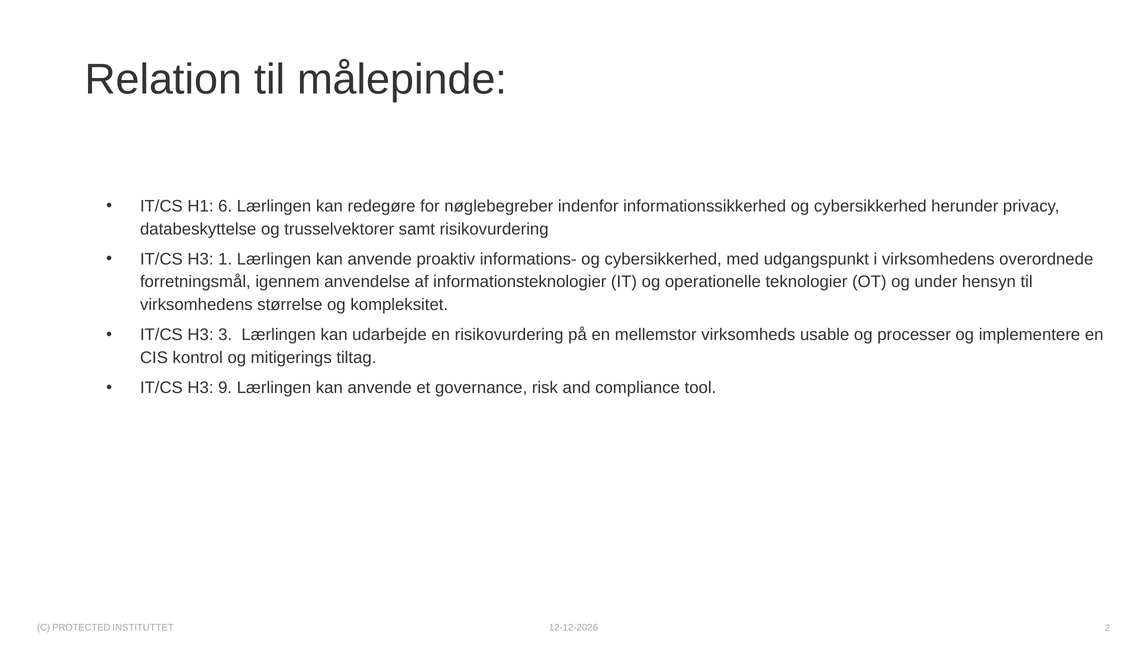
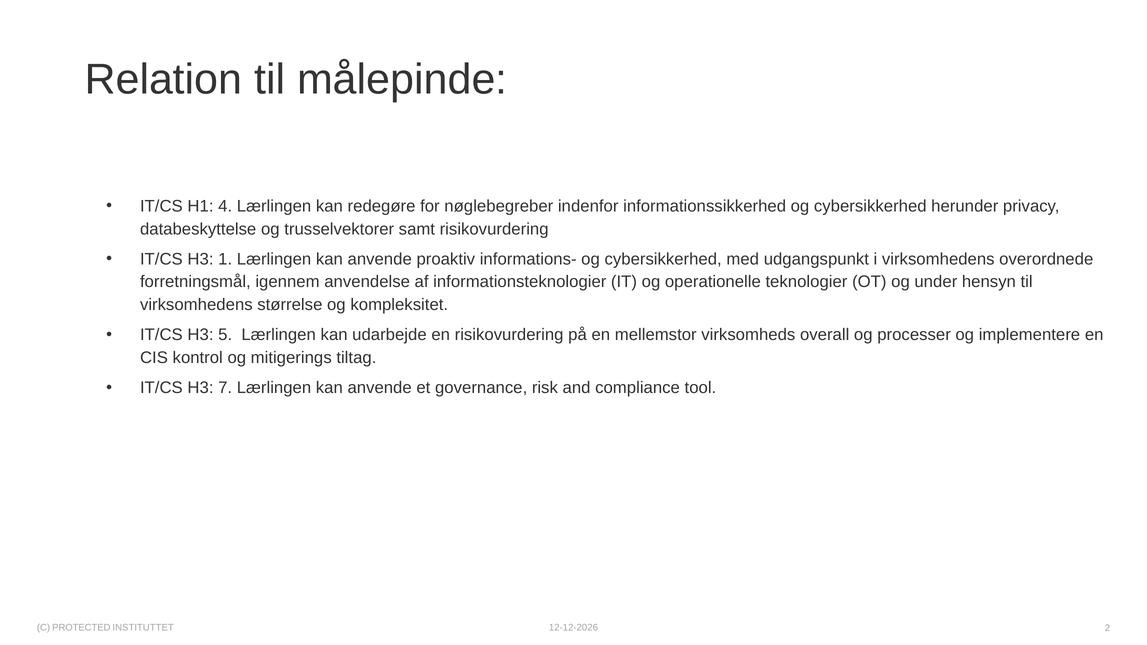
6: 6 -> 4
3: 3 -> 5
usable: usable -> overall
9: 9 -> 7
